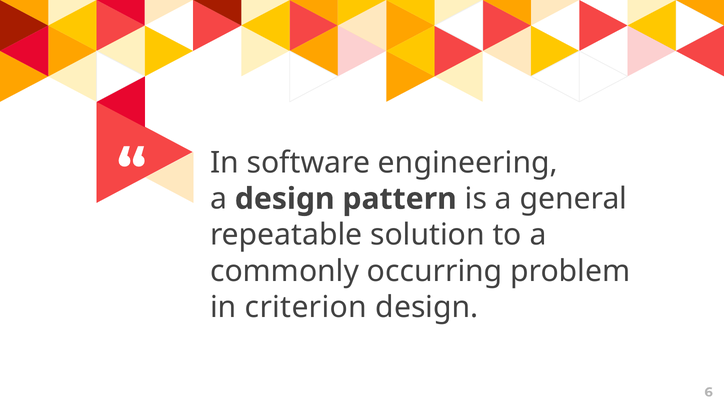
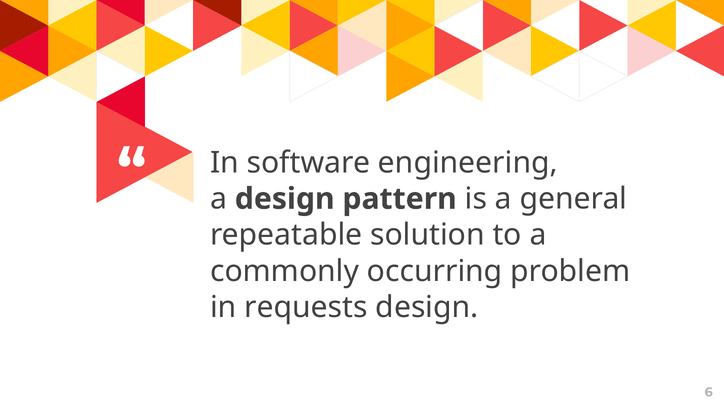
criterion: criterion -> requests
